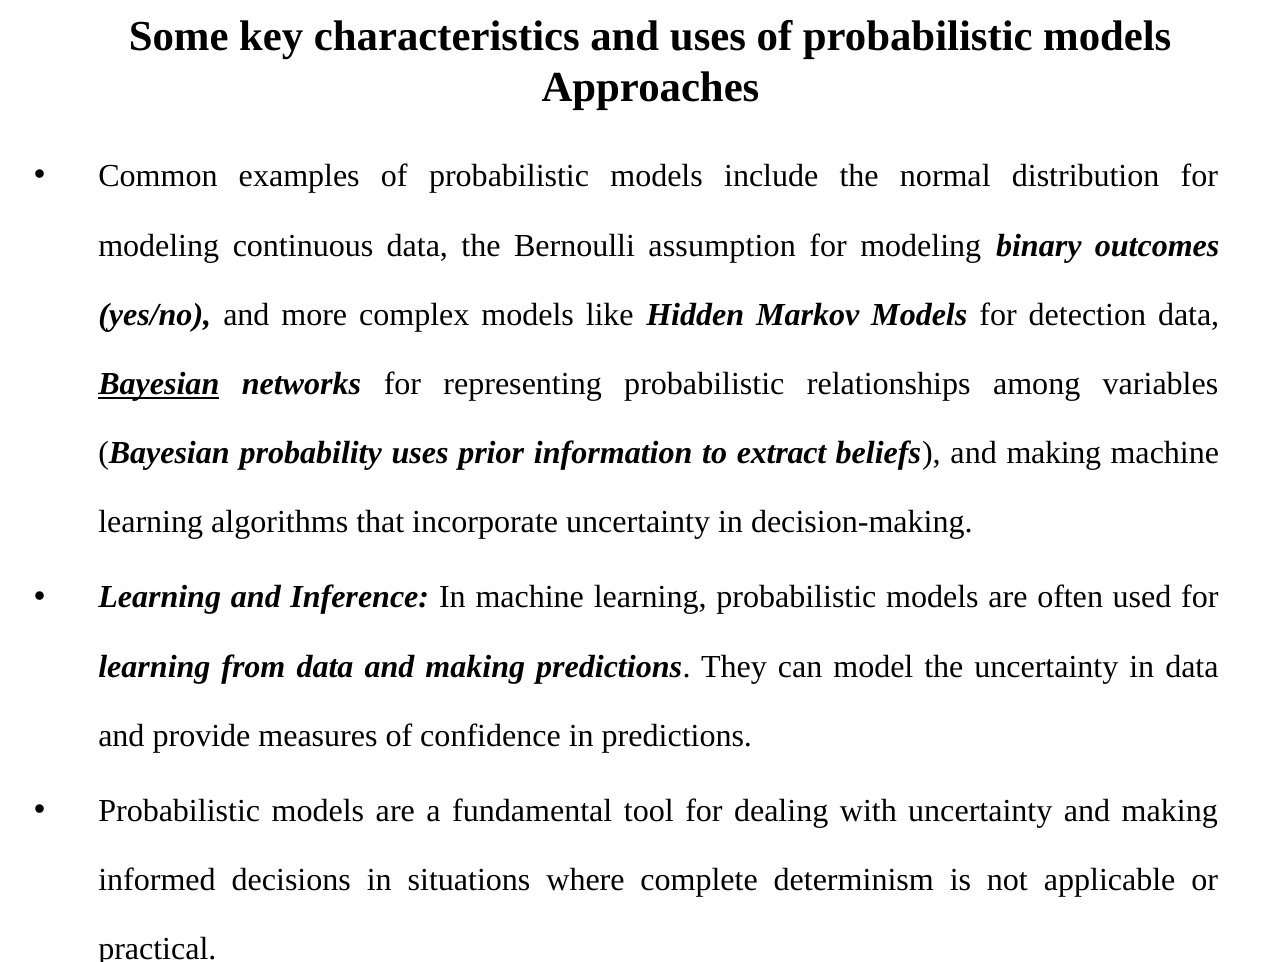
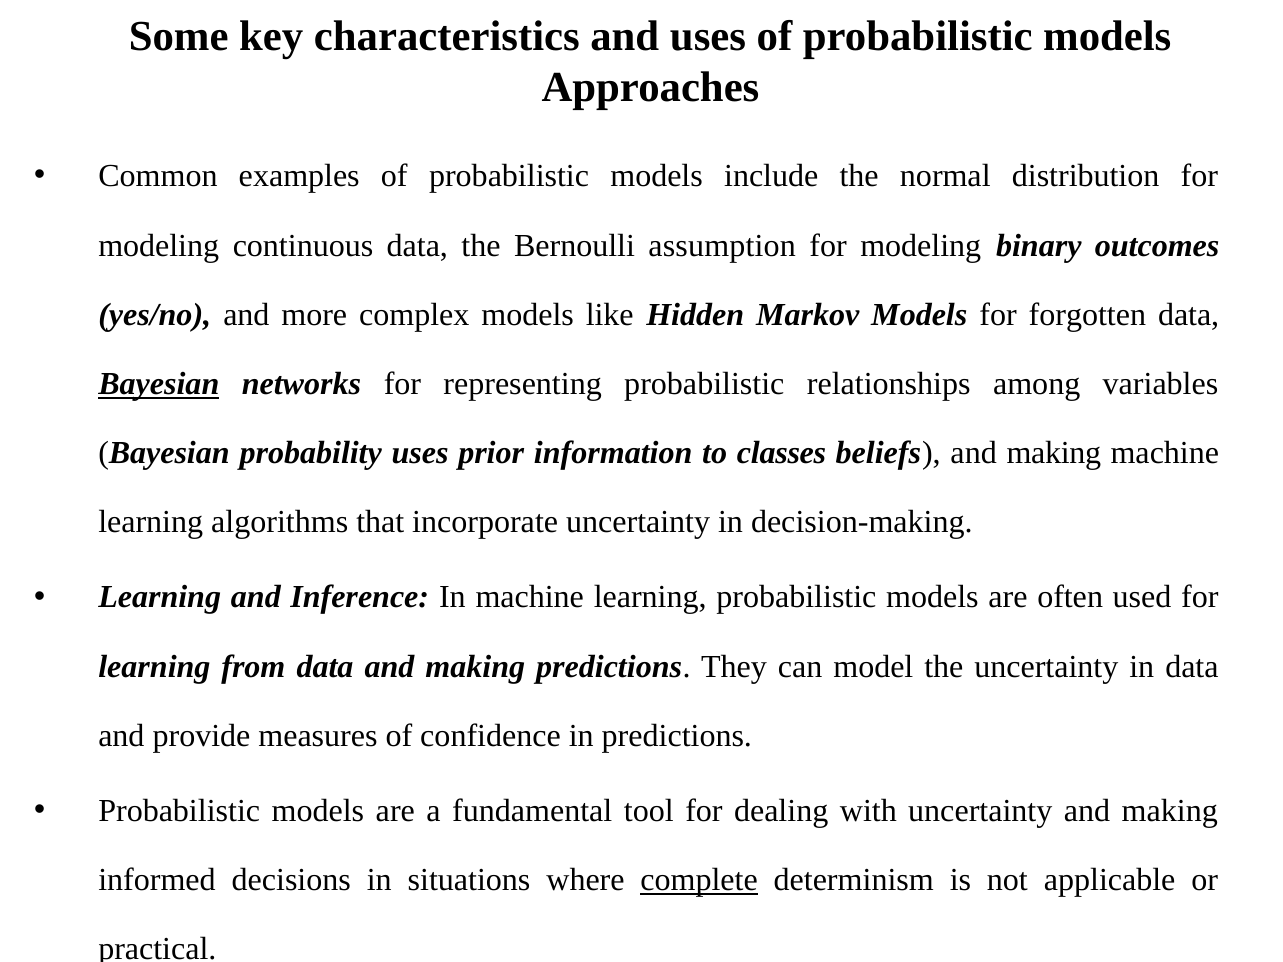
detection: detection -> forgotten
extract: extract -> classes
complete underline: none -> present
